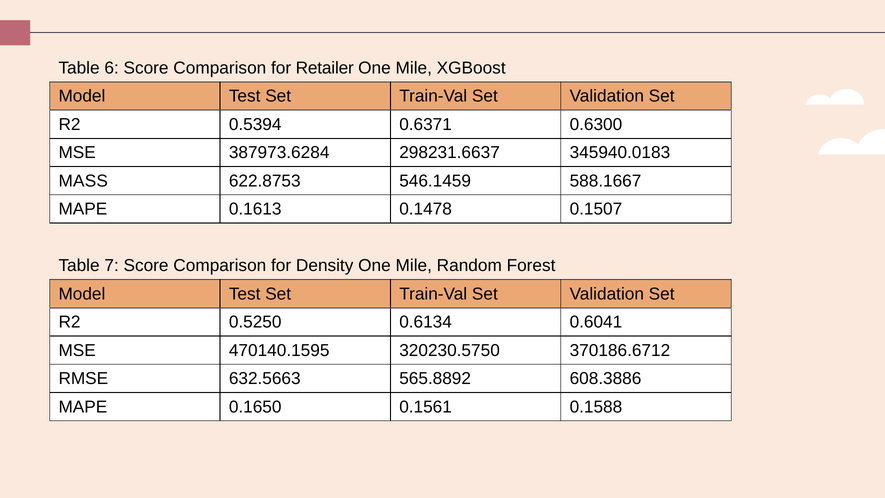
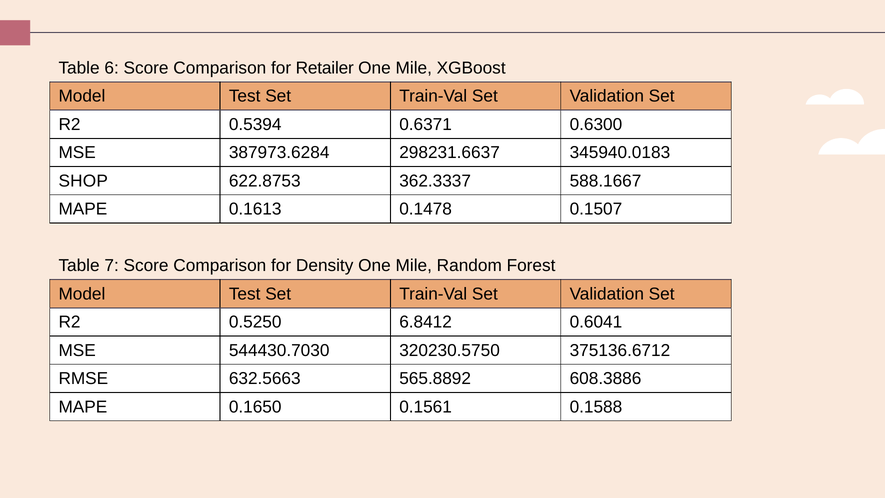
MASS: MASS -> SHOP
546.1459: 546.1459 -> 362.3337
0.6134: 0.6134 -> 6.8412
470140.1595: 470140.1595 -> 544430.7030
370186.6712: 370186.6712 -> 375136.6712
